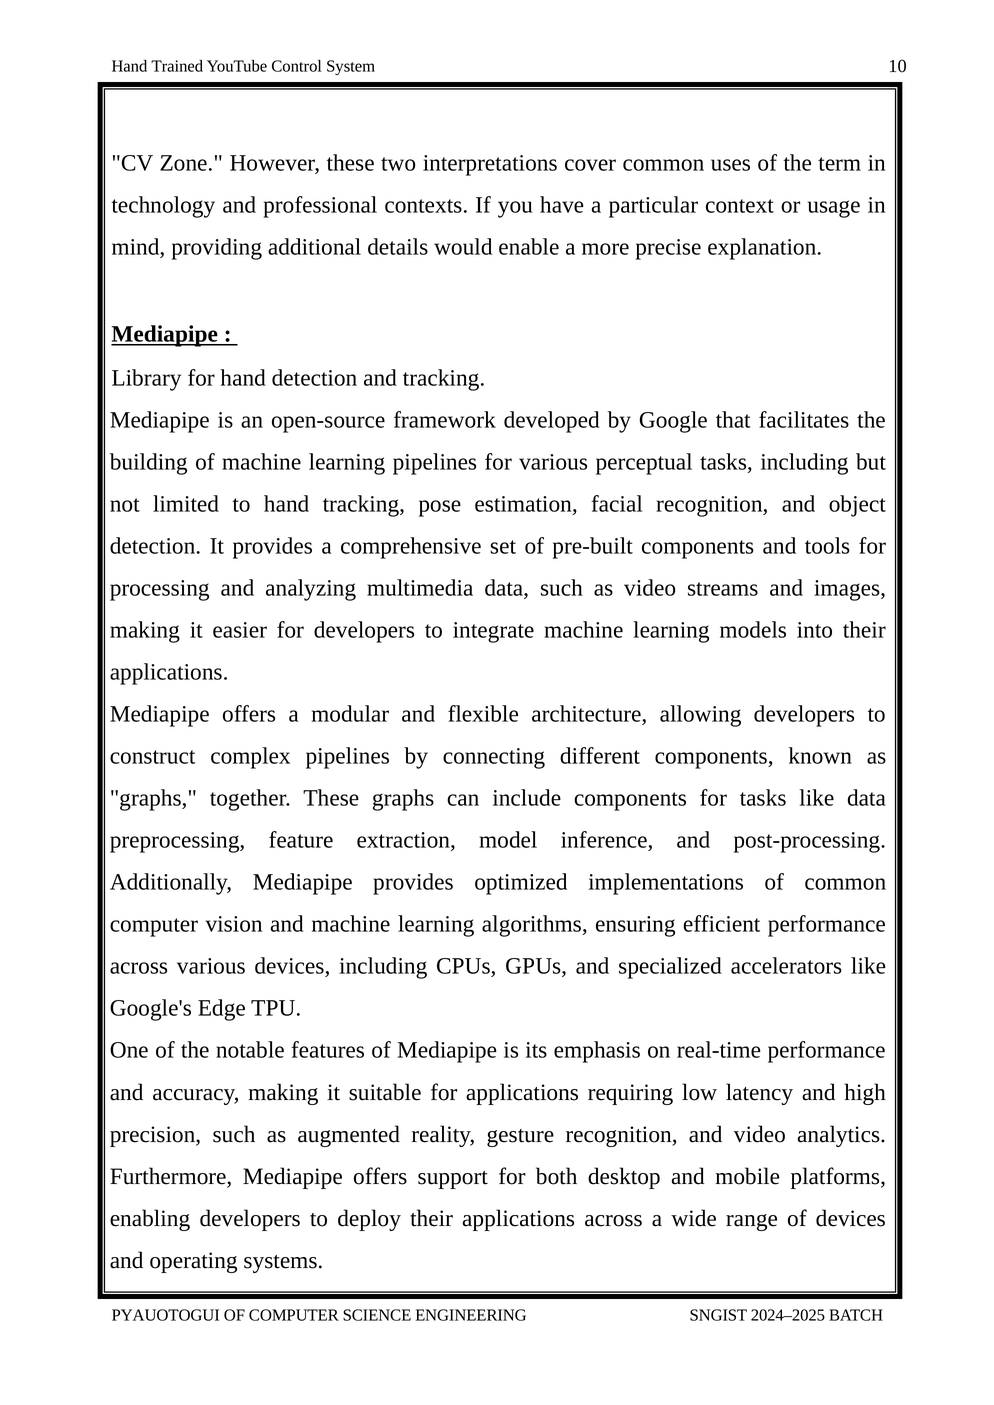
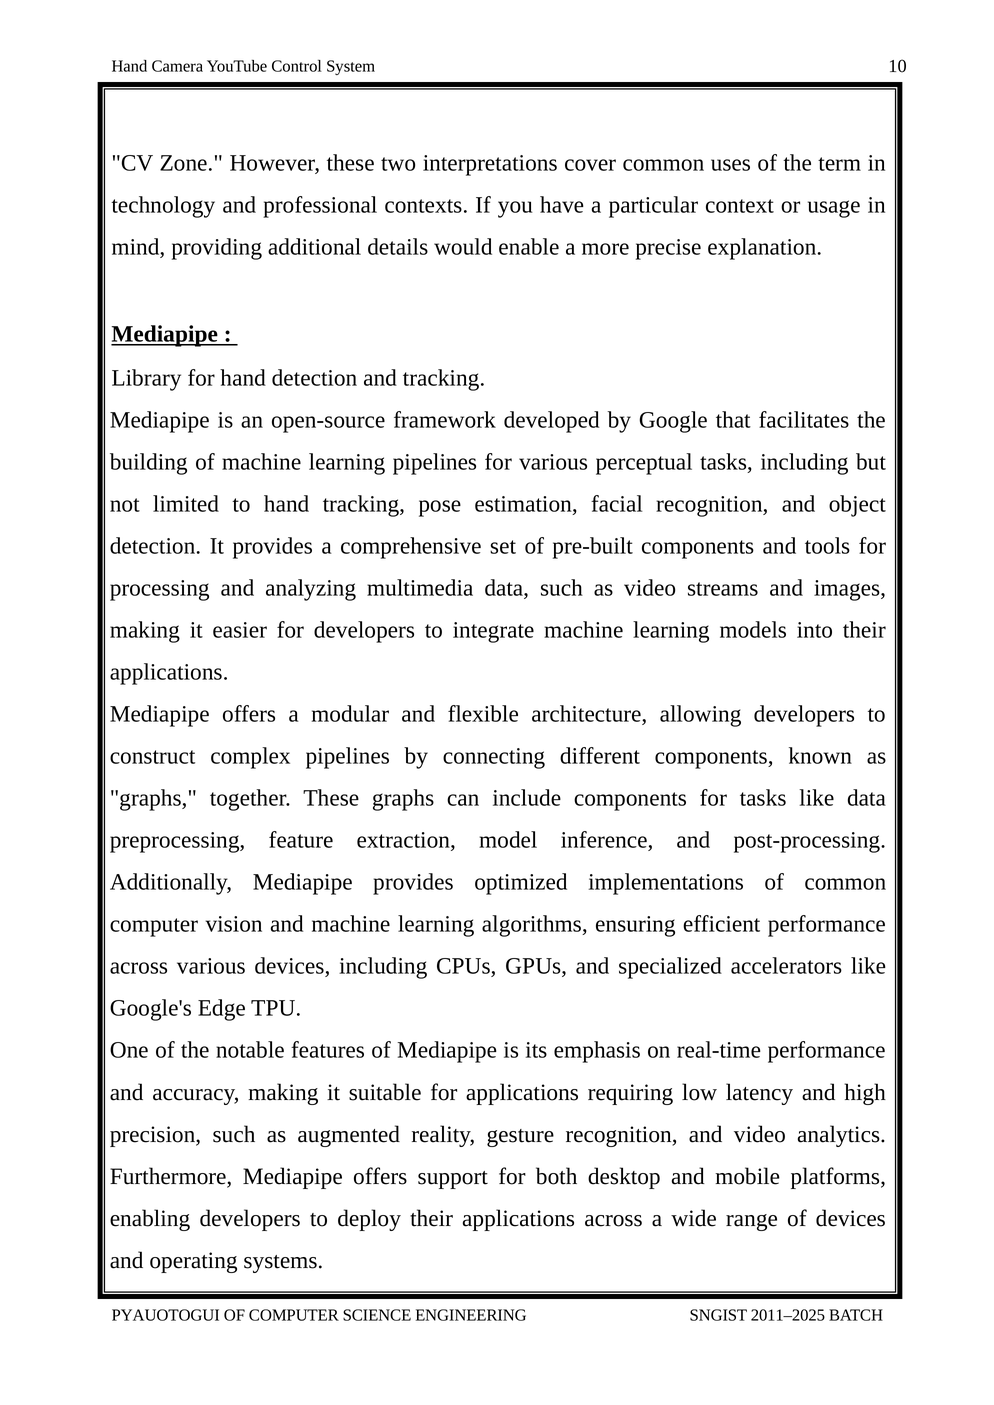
Trained: Trained -> Camera
2024–2025: 2024–2025 -> 2011–2025
